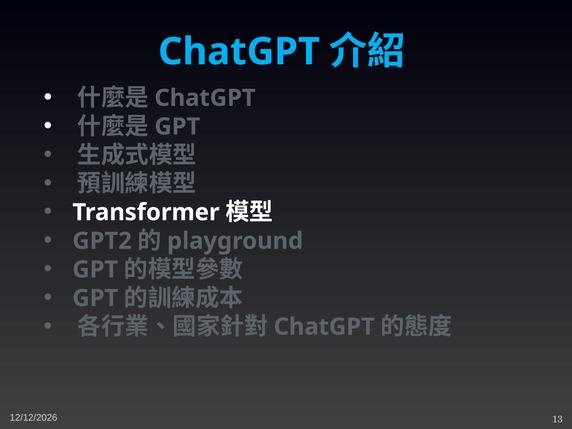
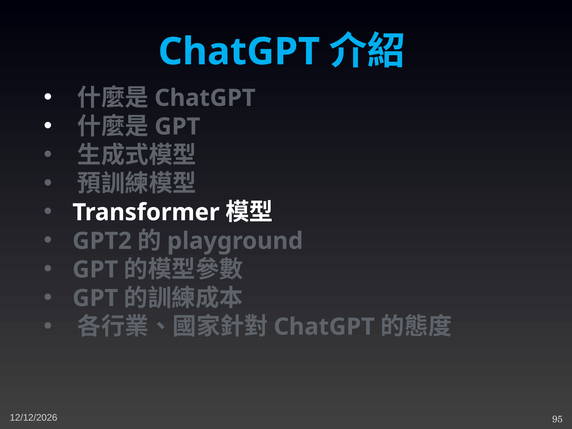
13: 13 -> 95
